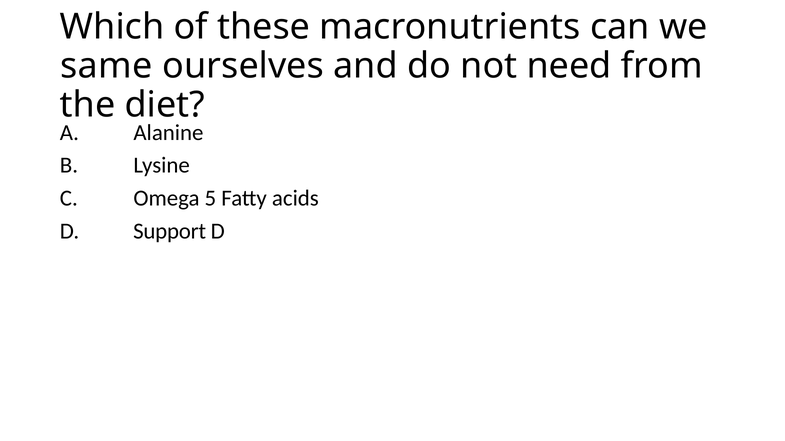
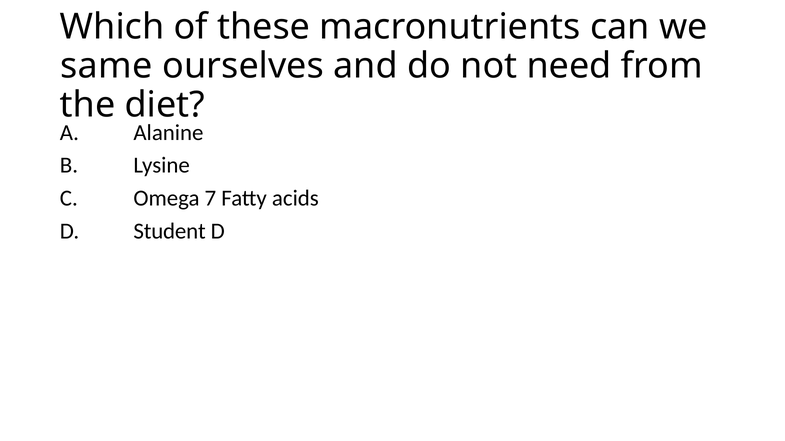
5: 5 -> 7
Support: Support -> Student
